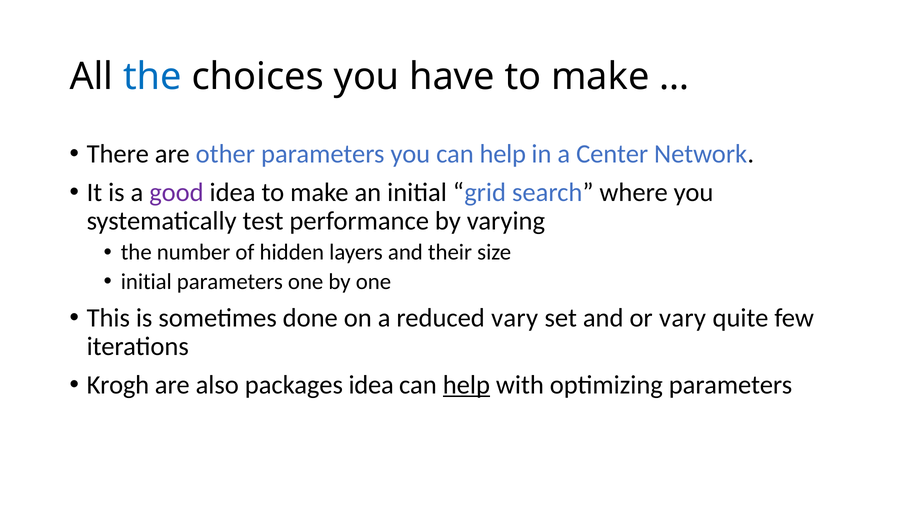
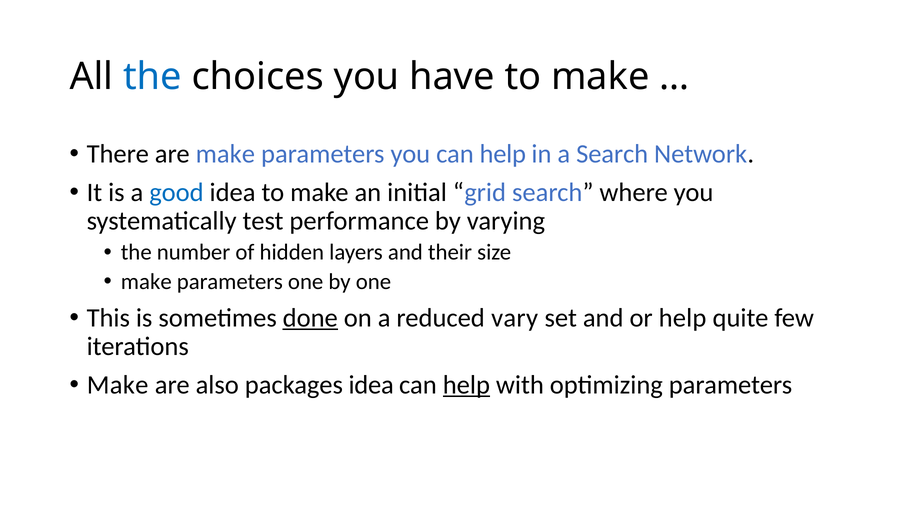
are other: other -> make
a Center: Center -> Search
good colour: purple -> blue
initial at (146, 282): initial -> make
done underline: none -> present
or vary: vary -> help
Krogh at (118, 385): Krogh -> Make
